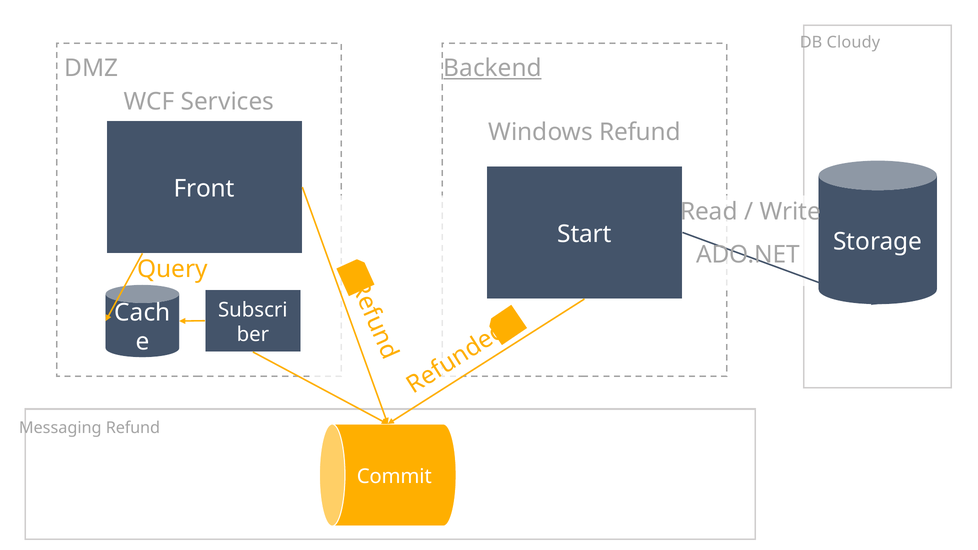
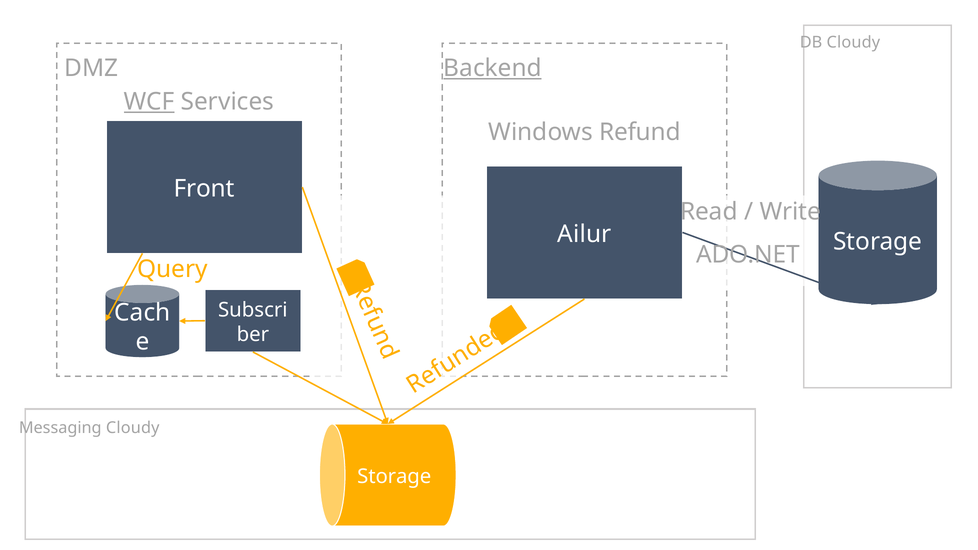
WCF underline: none -> present
Start: Start -> Ailur
Messaging Refund: Refund -> Cloudy
Commit at (394, 477): Commit -> Storage
